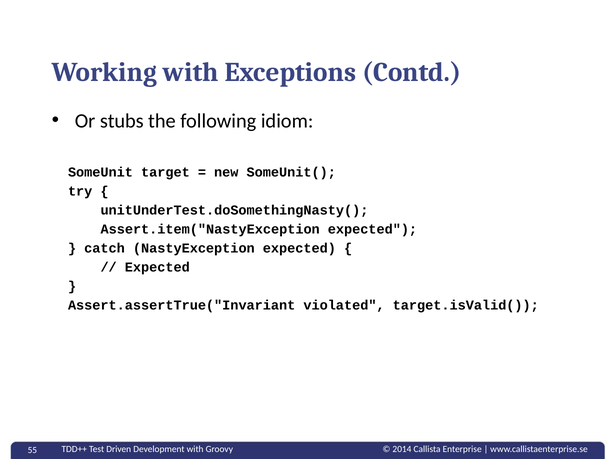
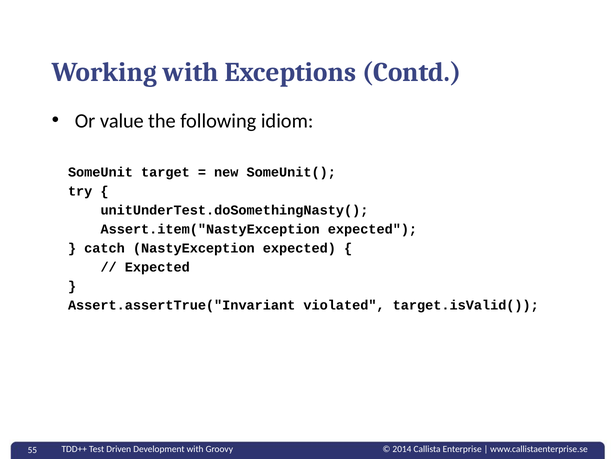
stubs: stubs -> value
